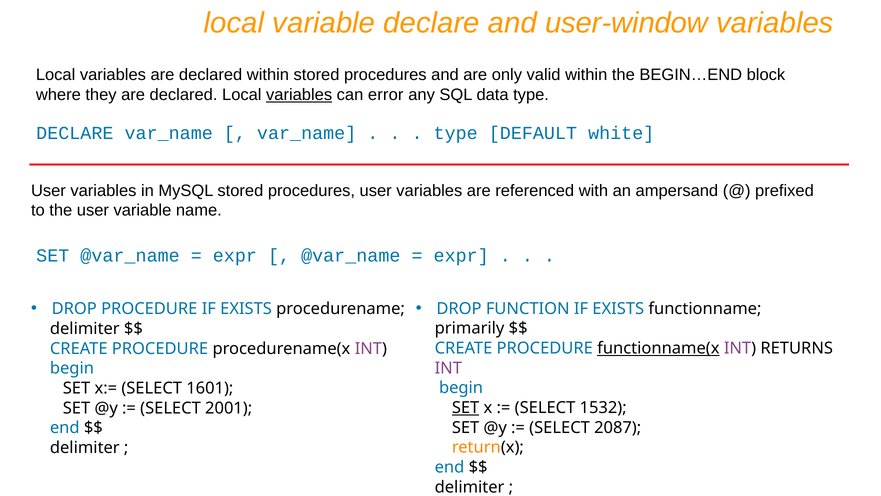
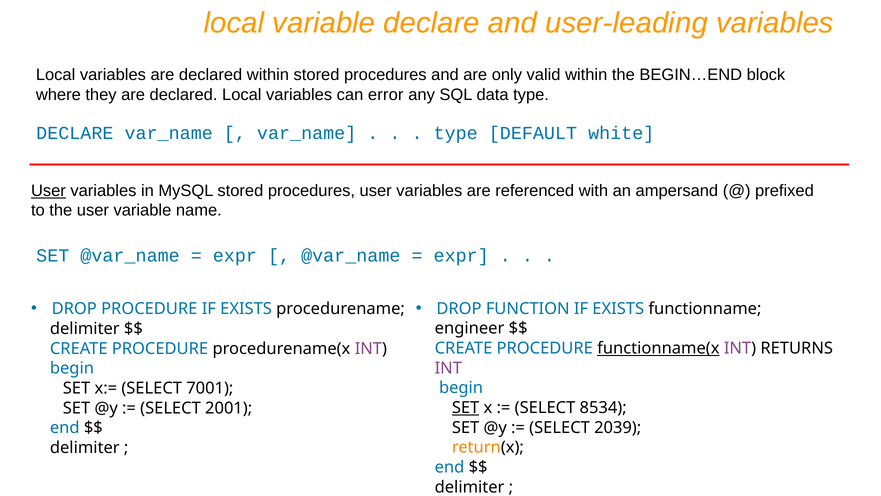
user-window: user-window -> user-leading
variables at (299, 95) underline: present -> none
User at (48, 191) underline: none -> present
primarily: primarily -> engineer
1601: 1601 -> 7001
1532: 1532 -> 8534
2087: 2087 -> 2039
